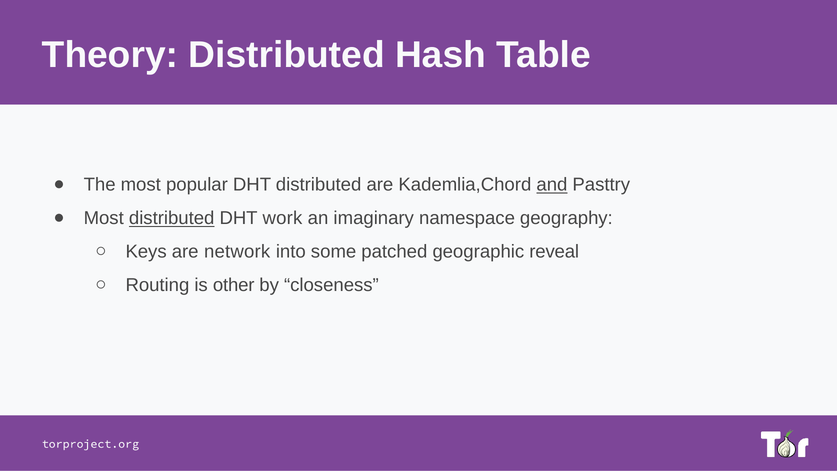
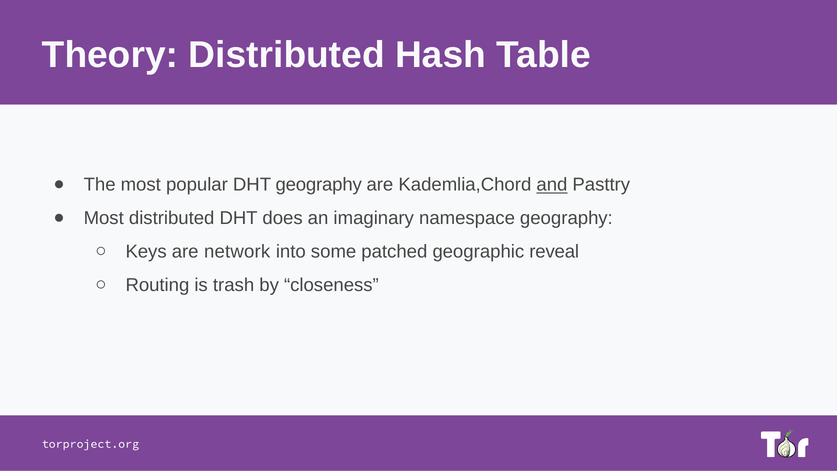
DHT distributed: distributed -> geography
distributed at (172, 218) underline: present -> none
work: work -> does
other: other -> trash
